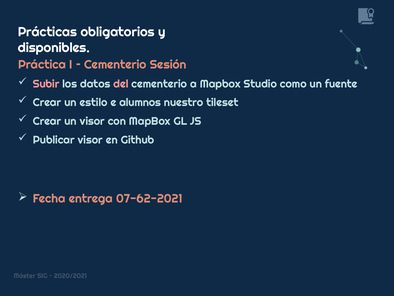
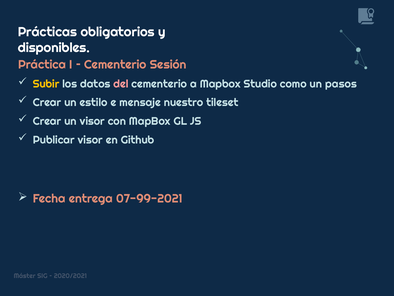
Subir colour: pink -> yellow
fuente: fuente -> pasos
alumnos: alumnos -> mensaje
07-62-2021: 07-62-2021 -> 07-99-2021
